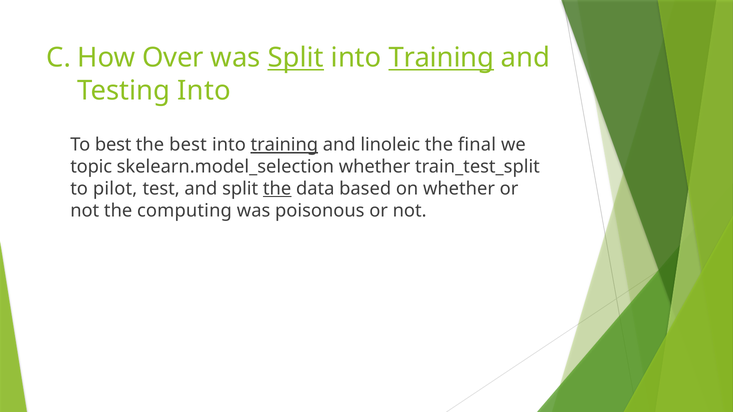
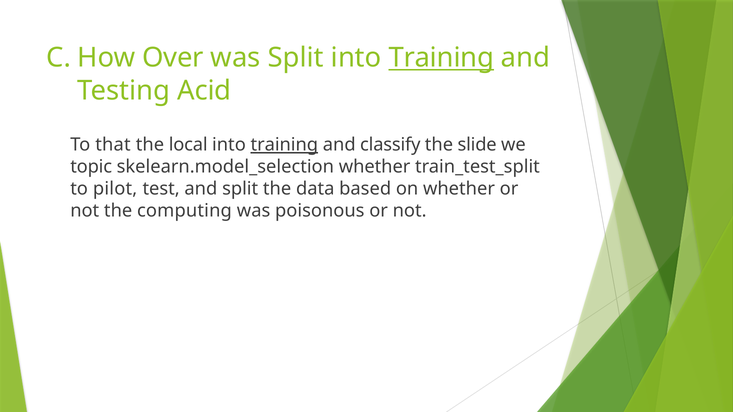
Split at (296, 58) underline: present -> none
Testing Into: Into -> Acid
To best: best -> that
the best: best -> local
linoleic: linoleic -> classify
final: final -> slide
the at (277, 189) underline: present -> none
